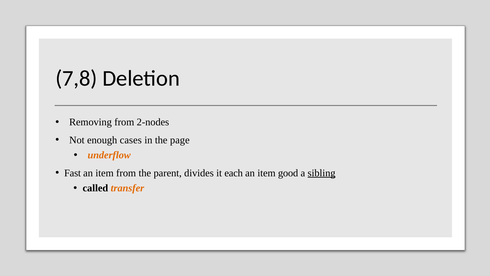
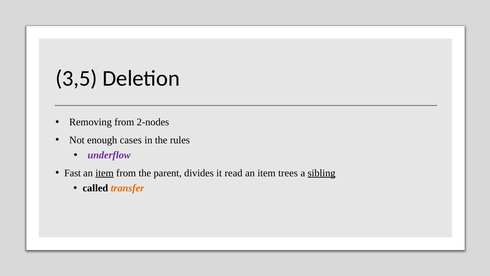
7,8: 7,8 -> 3,5
page: page -> rules
underflow colour: orange -> purple
item at (105, 173) underline: none -> present
each: each -> read
good: good -> trees
